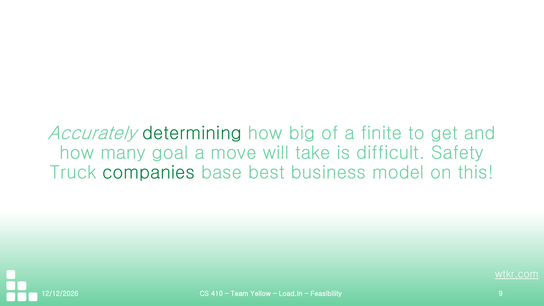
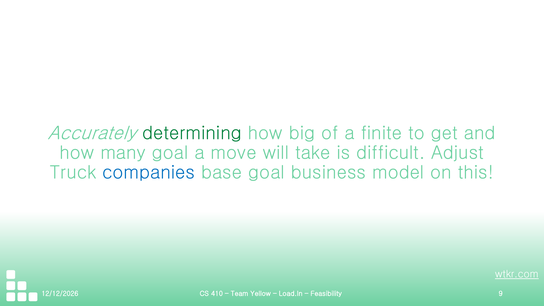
Safety: Safety -> Adjust
companies colour: green -> blue
base best: best -> goal
